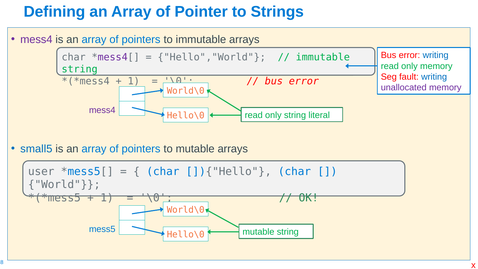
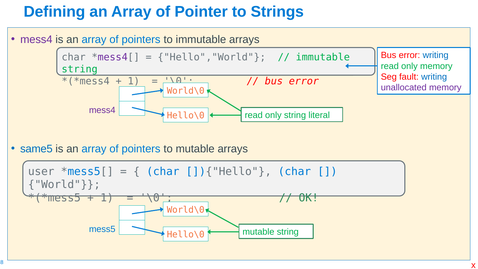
small5: small5 -> same5
